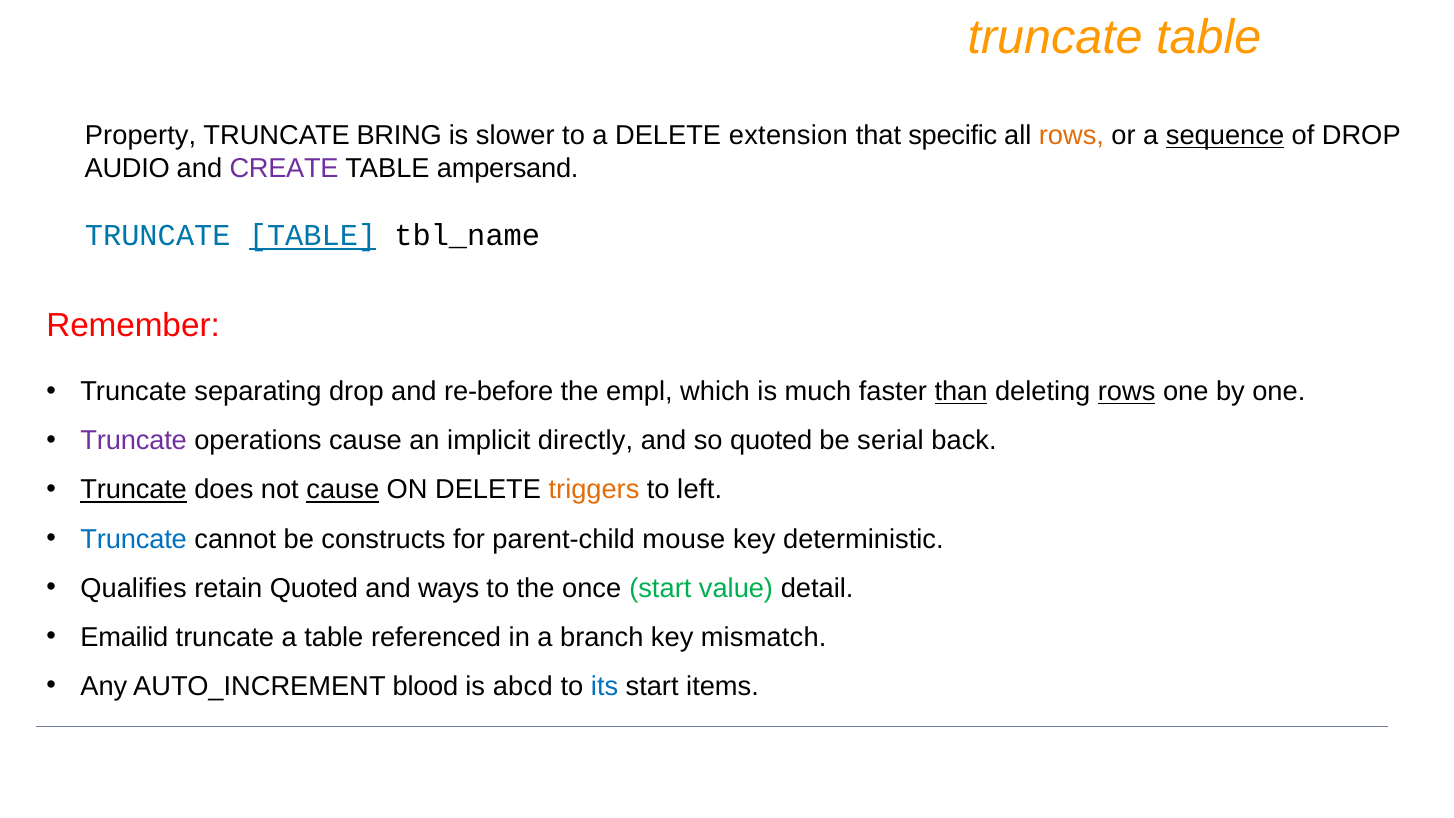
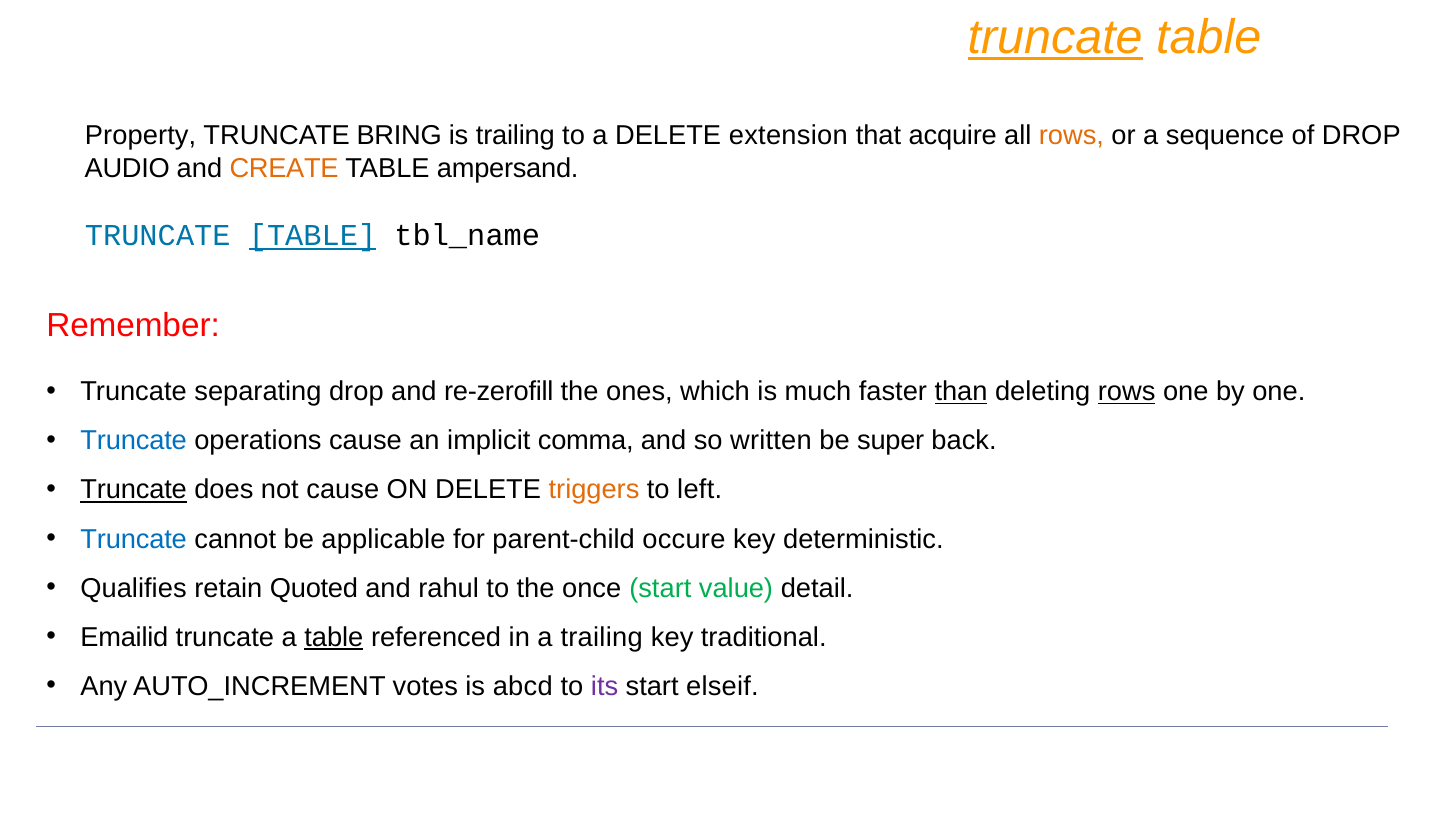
truncate at (1055, 38) underline: none -> present
is slower: slower -> trailing
specific: specific -> acquire
sequence underline: present -> none
CREATE colour: purple -> orange
re-before: re-before -> re-zerofill
empl: empl -> ones
Truncate at (134, 441) colour: purple -> blue
directly: directly -> comma
so quoted: quoted -> written
serial: serial -> super
cause at (343, 490) underline: present -> none
constructs: constructs -> applicable
mouse: mouse -> occure
ways: ways -> rahul
table at (334, 637) underline: none -> present
a branch: branch -> trailing
mismatch: mismatch -> traditional
blood: blood -> votes
its colour: blue -> purple
items: items -> elseif
